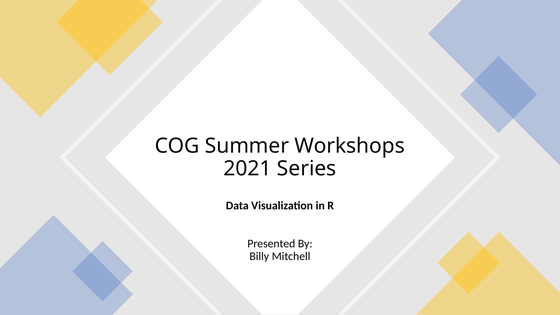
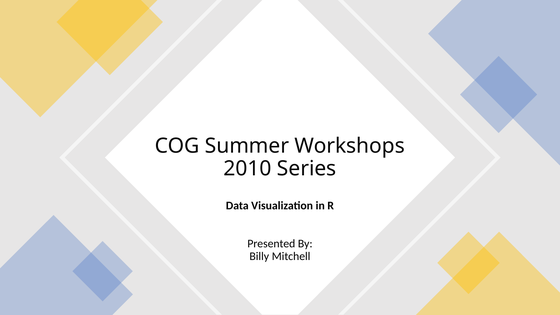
2021: 2021 -> 2010
